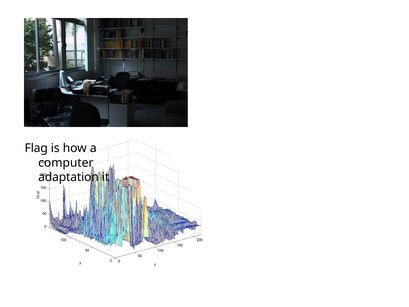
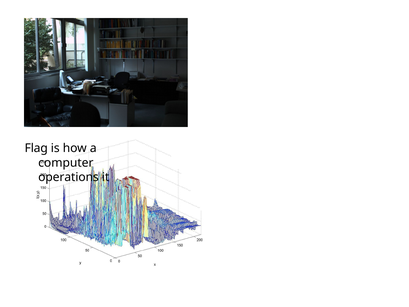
adaptation: adaptation -> operations
